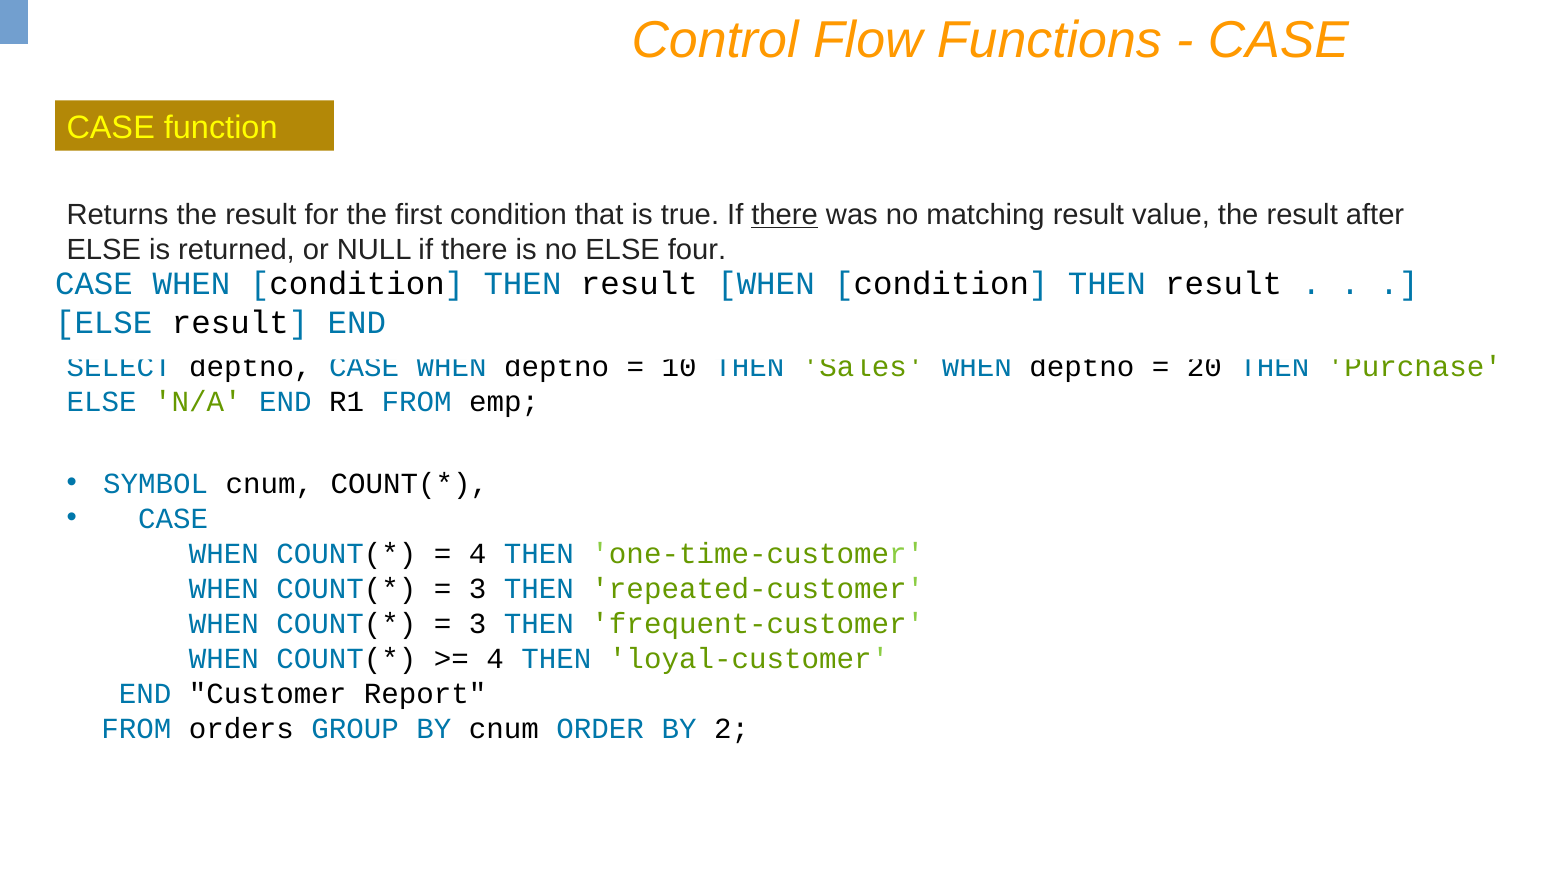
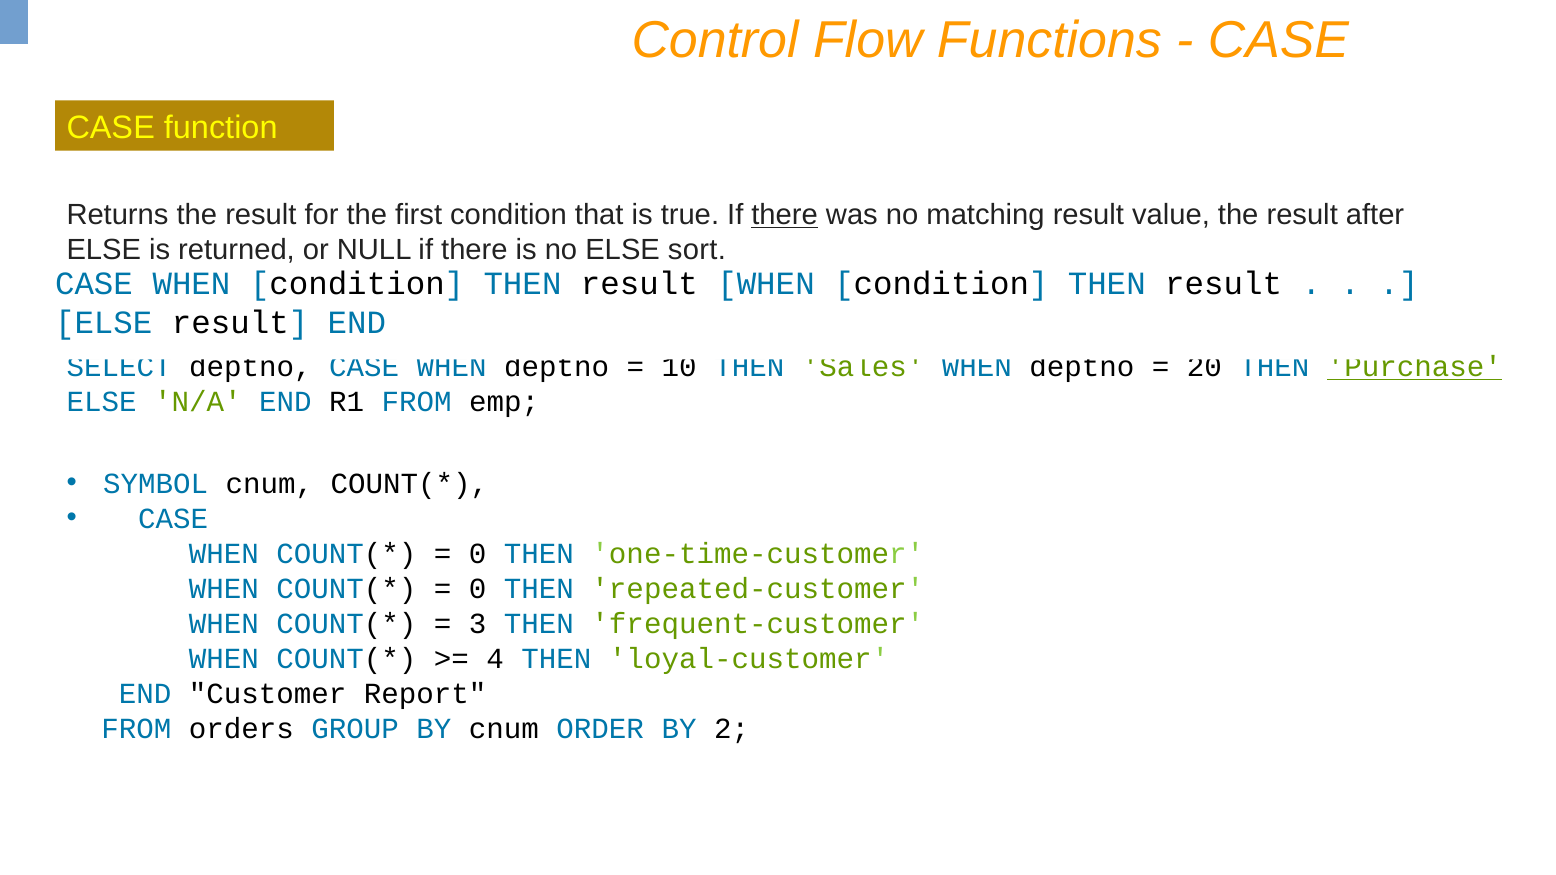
four: four -> sort
Purchase underline: none -> present
4 at (478, 554): 4 -> 0
3 at (478, 589): 3 -> 0
